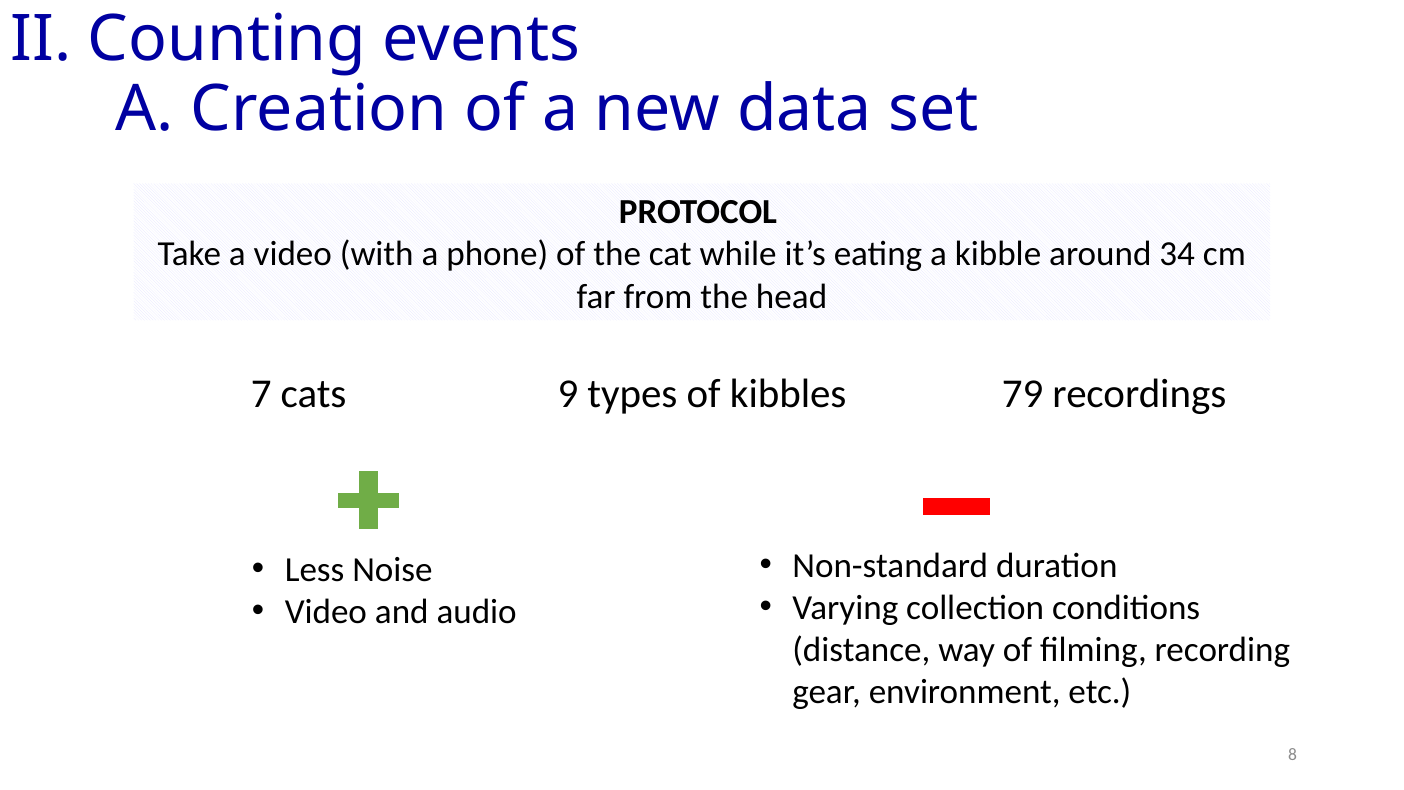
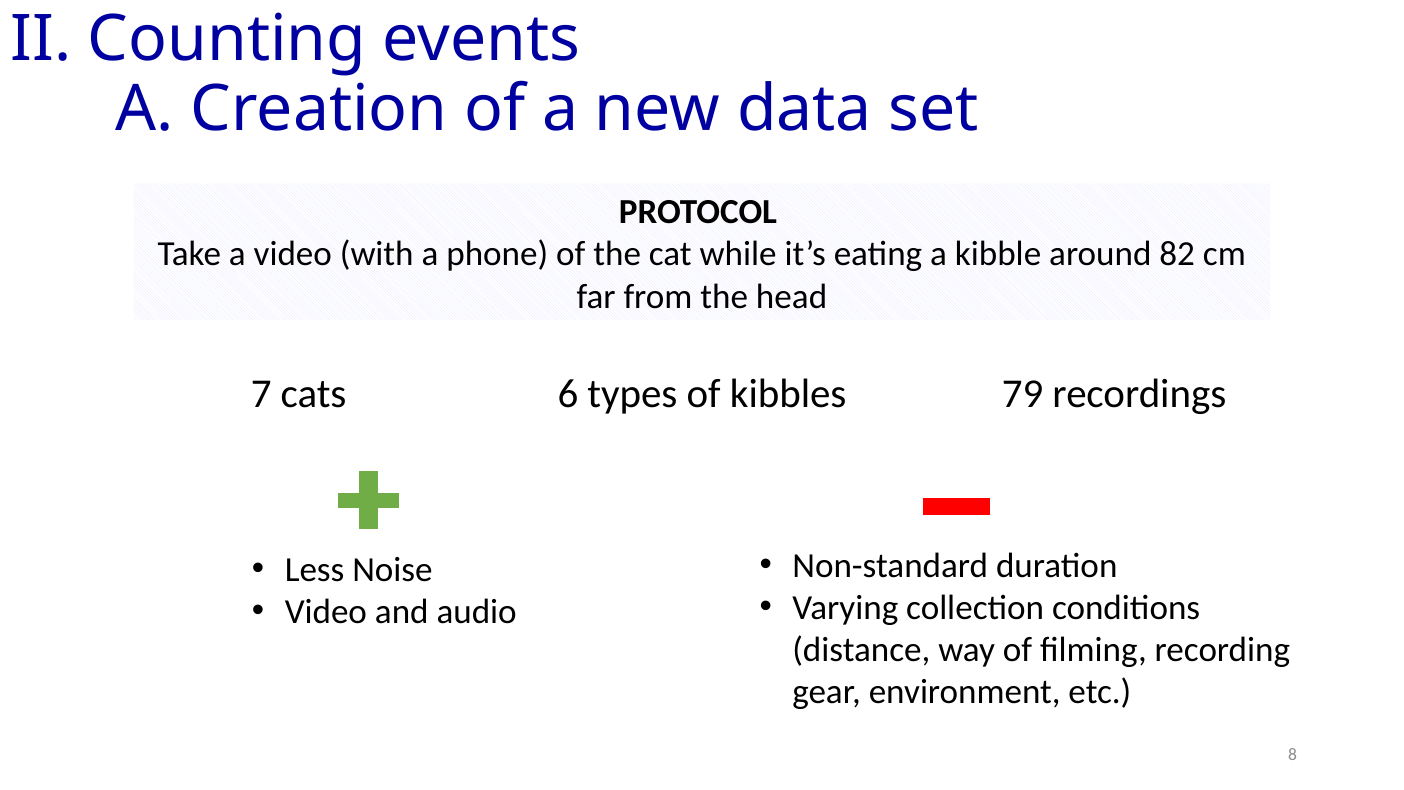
34: 34 -> 82
9: 9 -> 6
